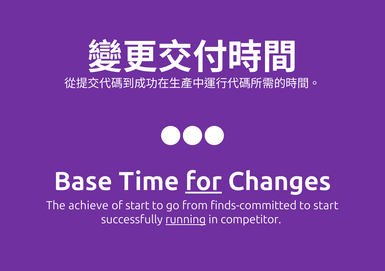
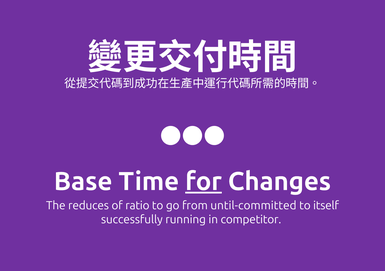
achieve: achieve -> reduces
of start: start -> ratio
finds-committed: finds-committed -> until-committed
to start: start -> itself
running underline: present -> none
